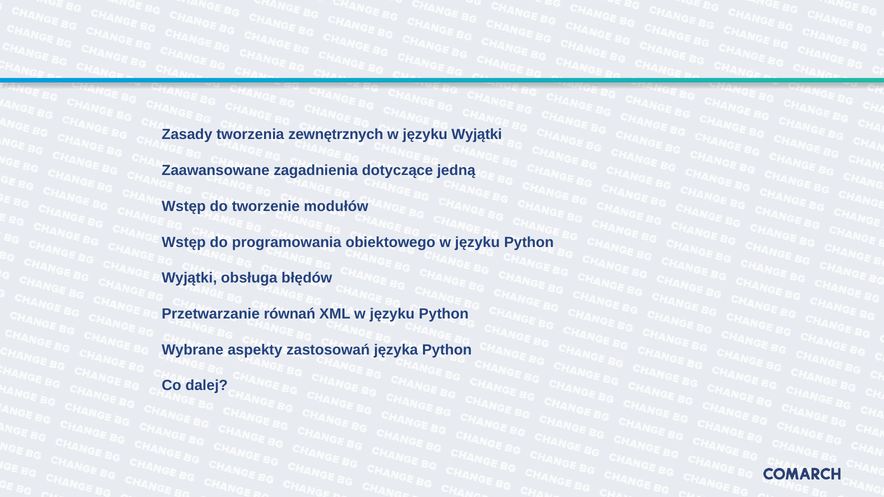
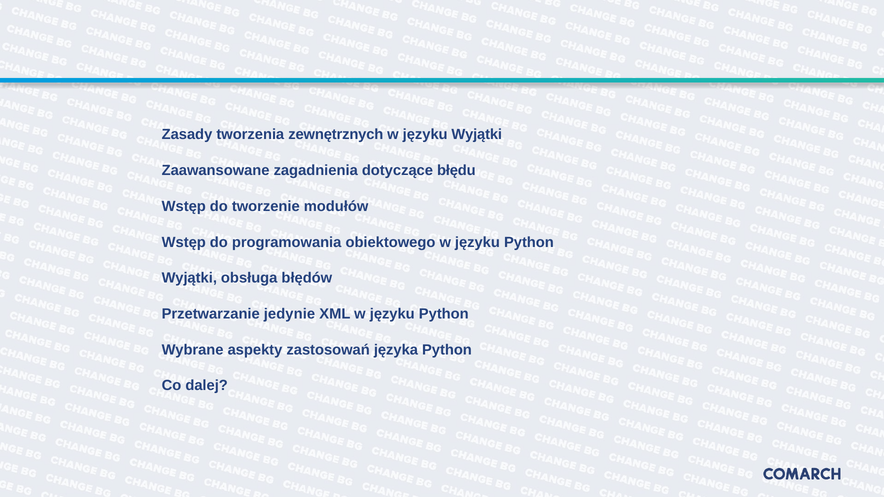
jedną: jedną -> błędu
równań: równań -> jedynie
